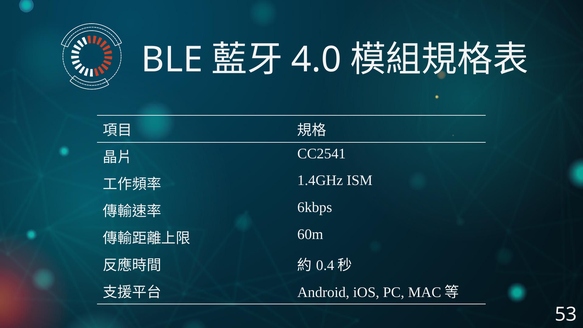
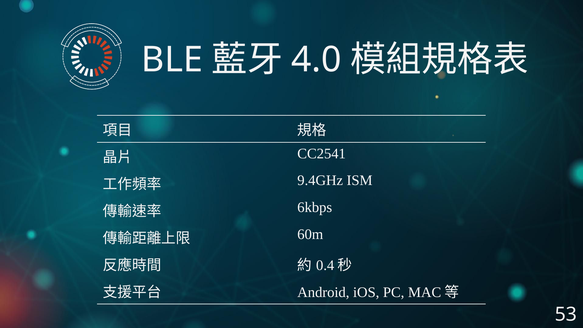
1.4GHz: 1.4GHz -> 9.4GHz
